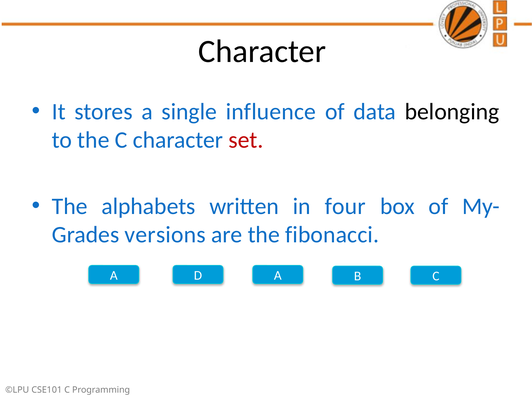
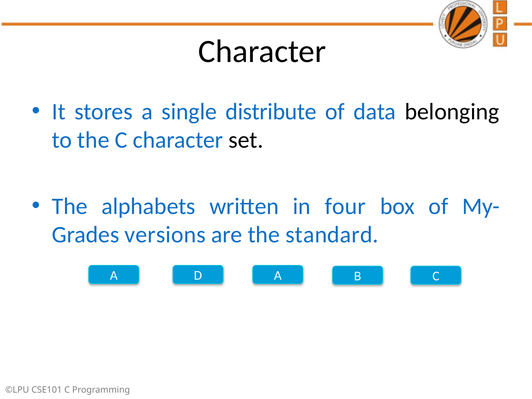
influence: influence -> distribute
set colour: red -> black
fibonacci: fibonacci -> standard
